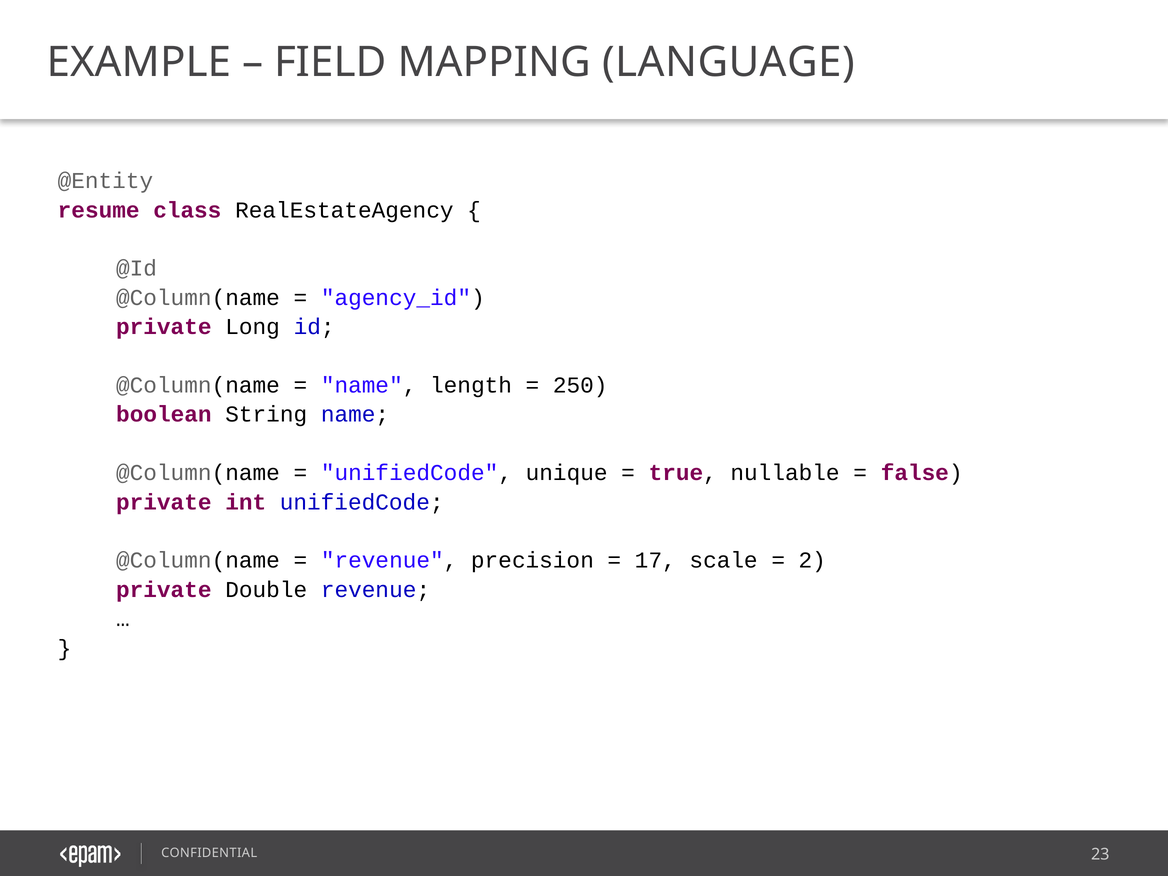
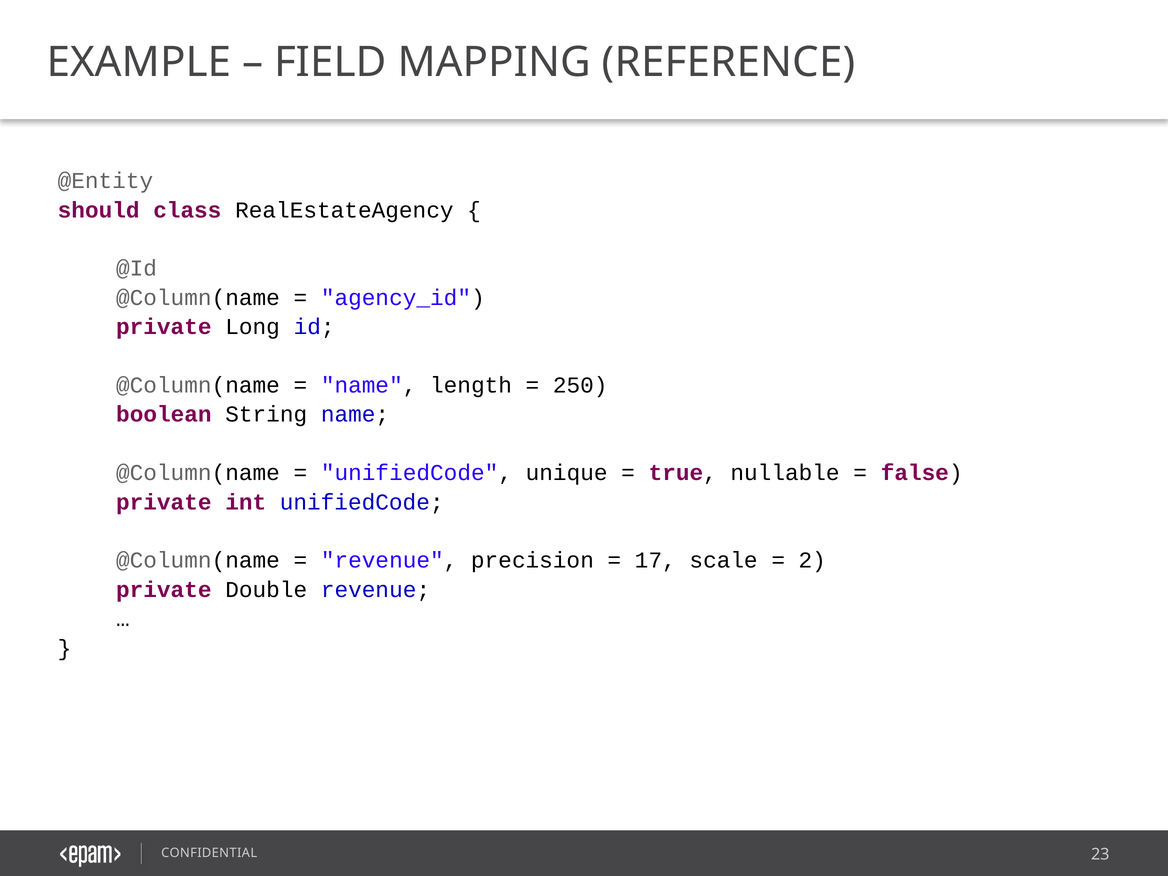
LANGUAGE: LANGUAGE -> REFERENCE
resume: resume -> should
